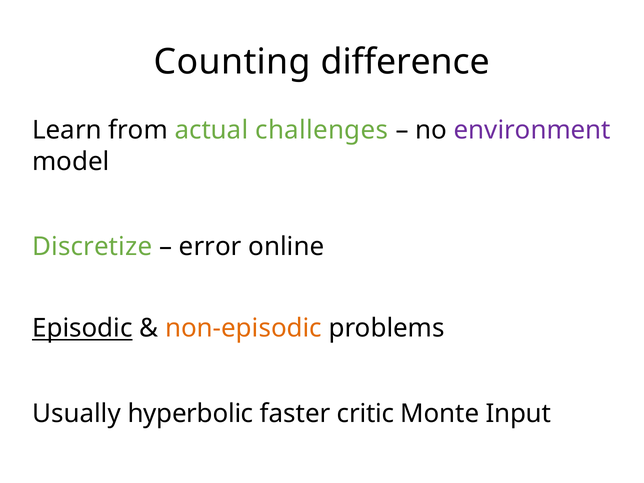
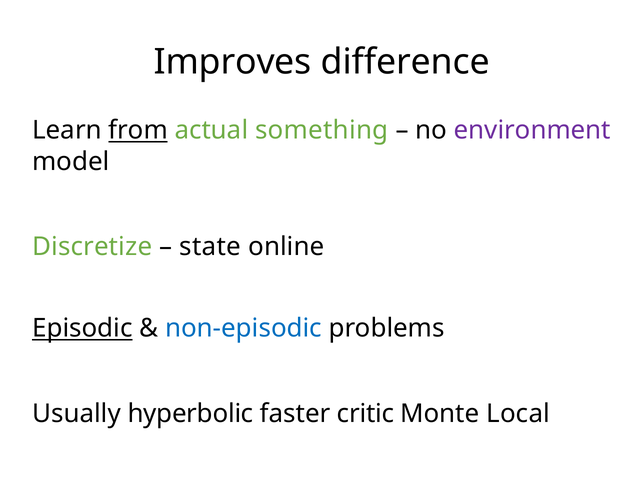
Counting: Counting -> Improves
from underline: none -> present
challenges: challenges -> something
error: error -> state
non-episodic colour: orange -> blue
Input: Input -> Local
